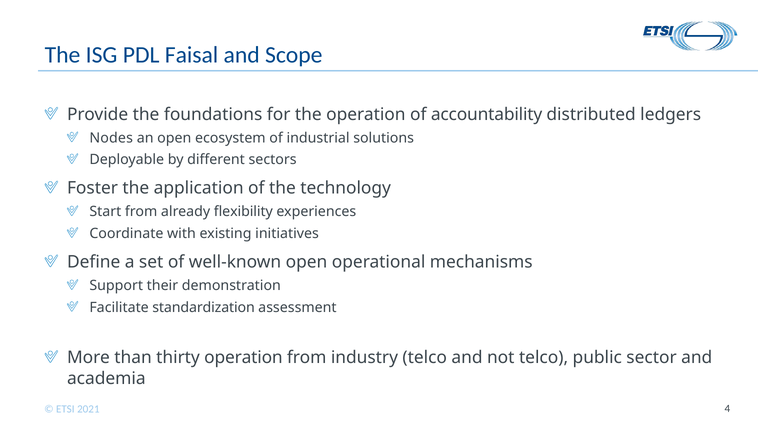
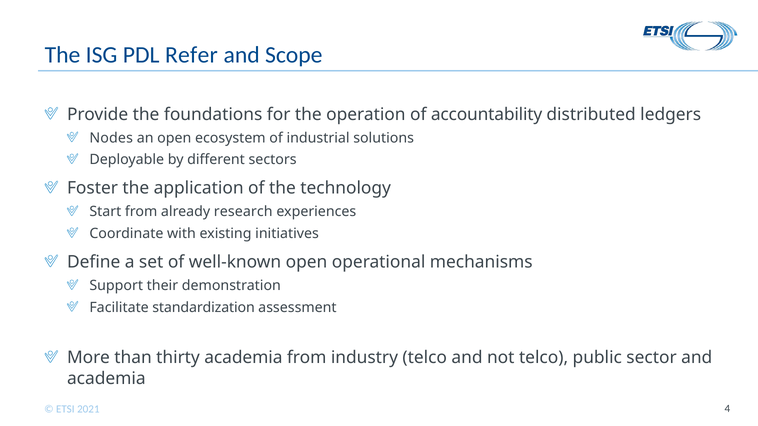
Faisal: Faisal -> Refer
flexibility: flexibility -> research
thirty operation: operation -> academia
